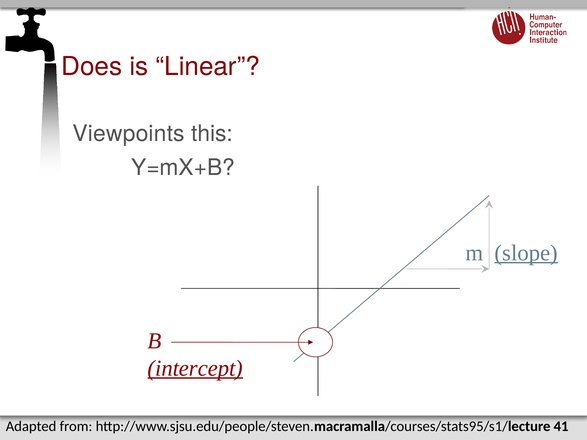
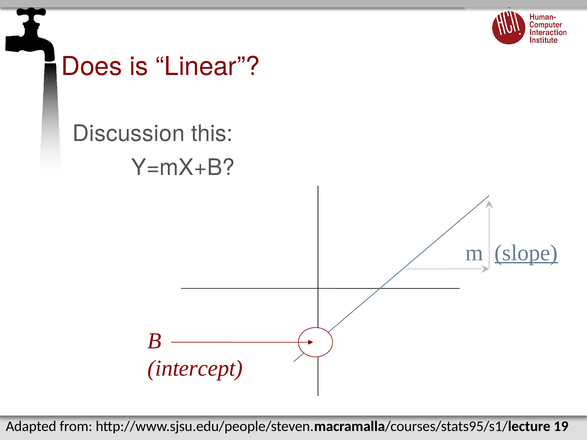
Viewpoints: Viewpoints -> Discussion
intercept underline: present -> none
41: 41 -> 19
